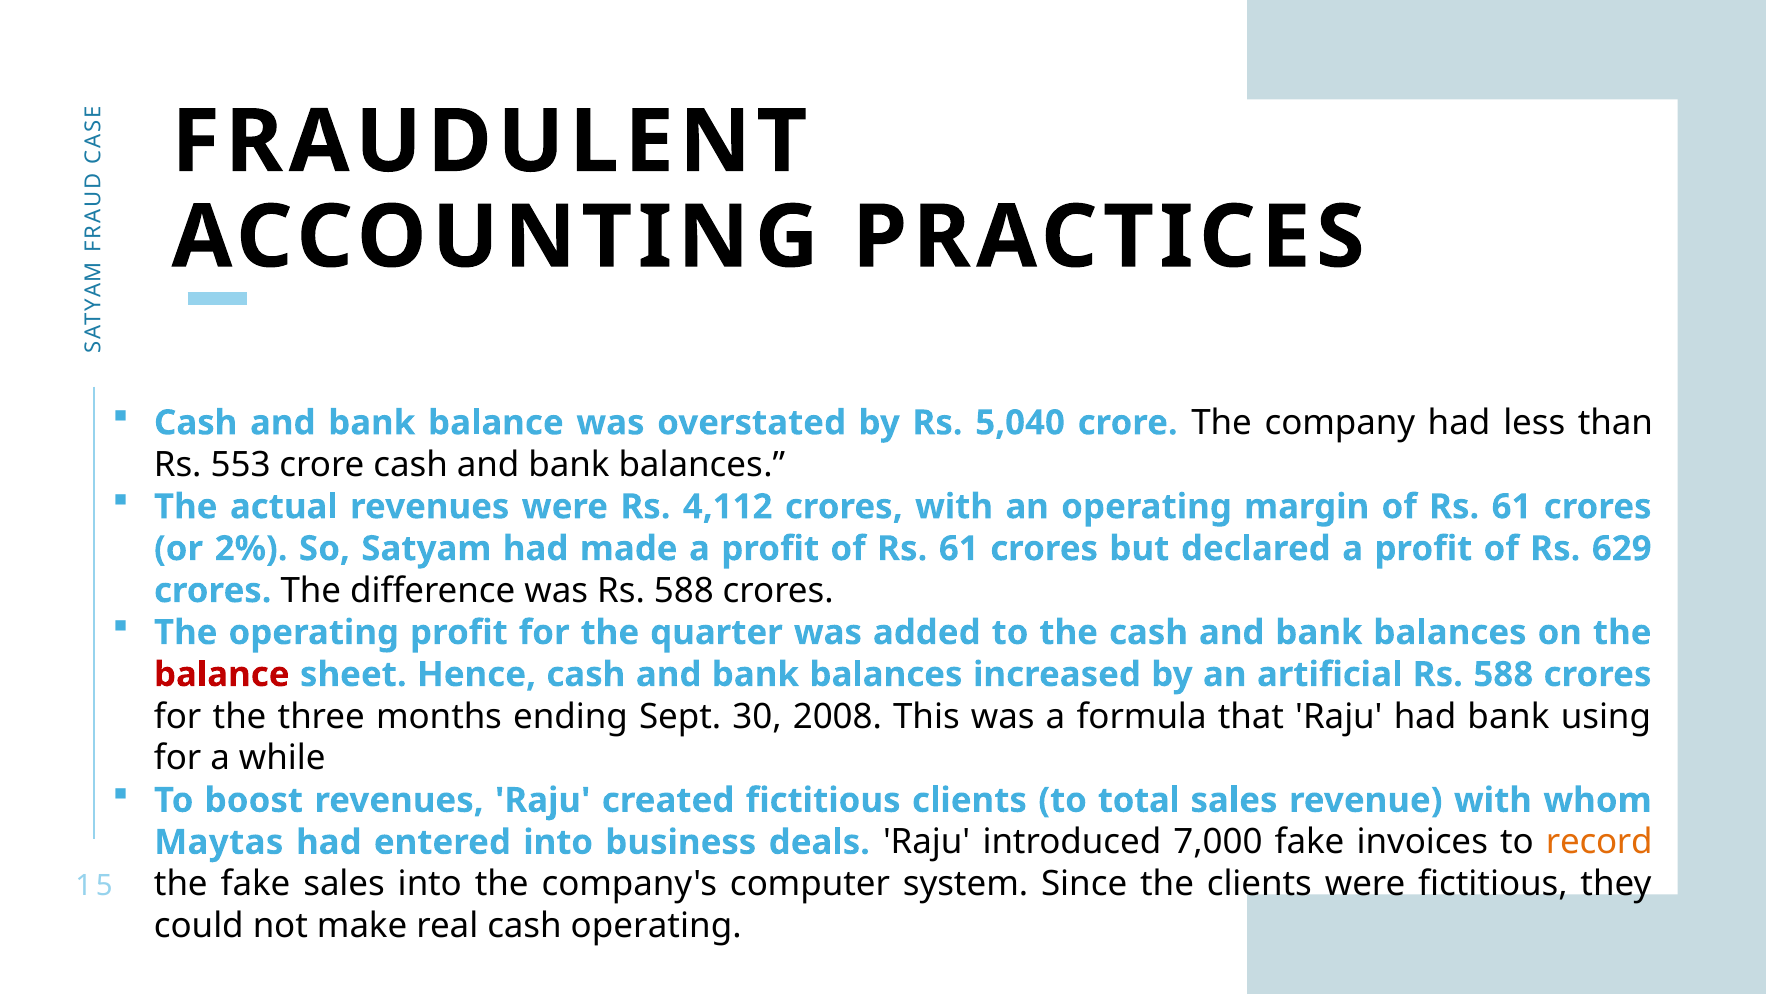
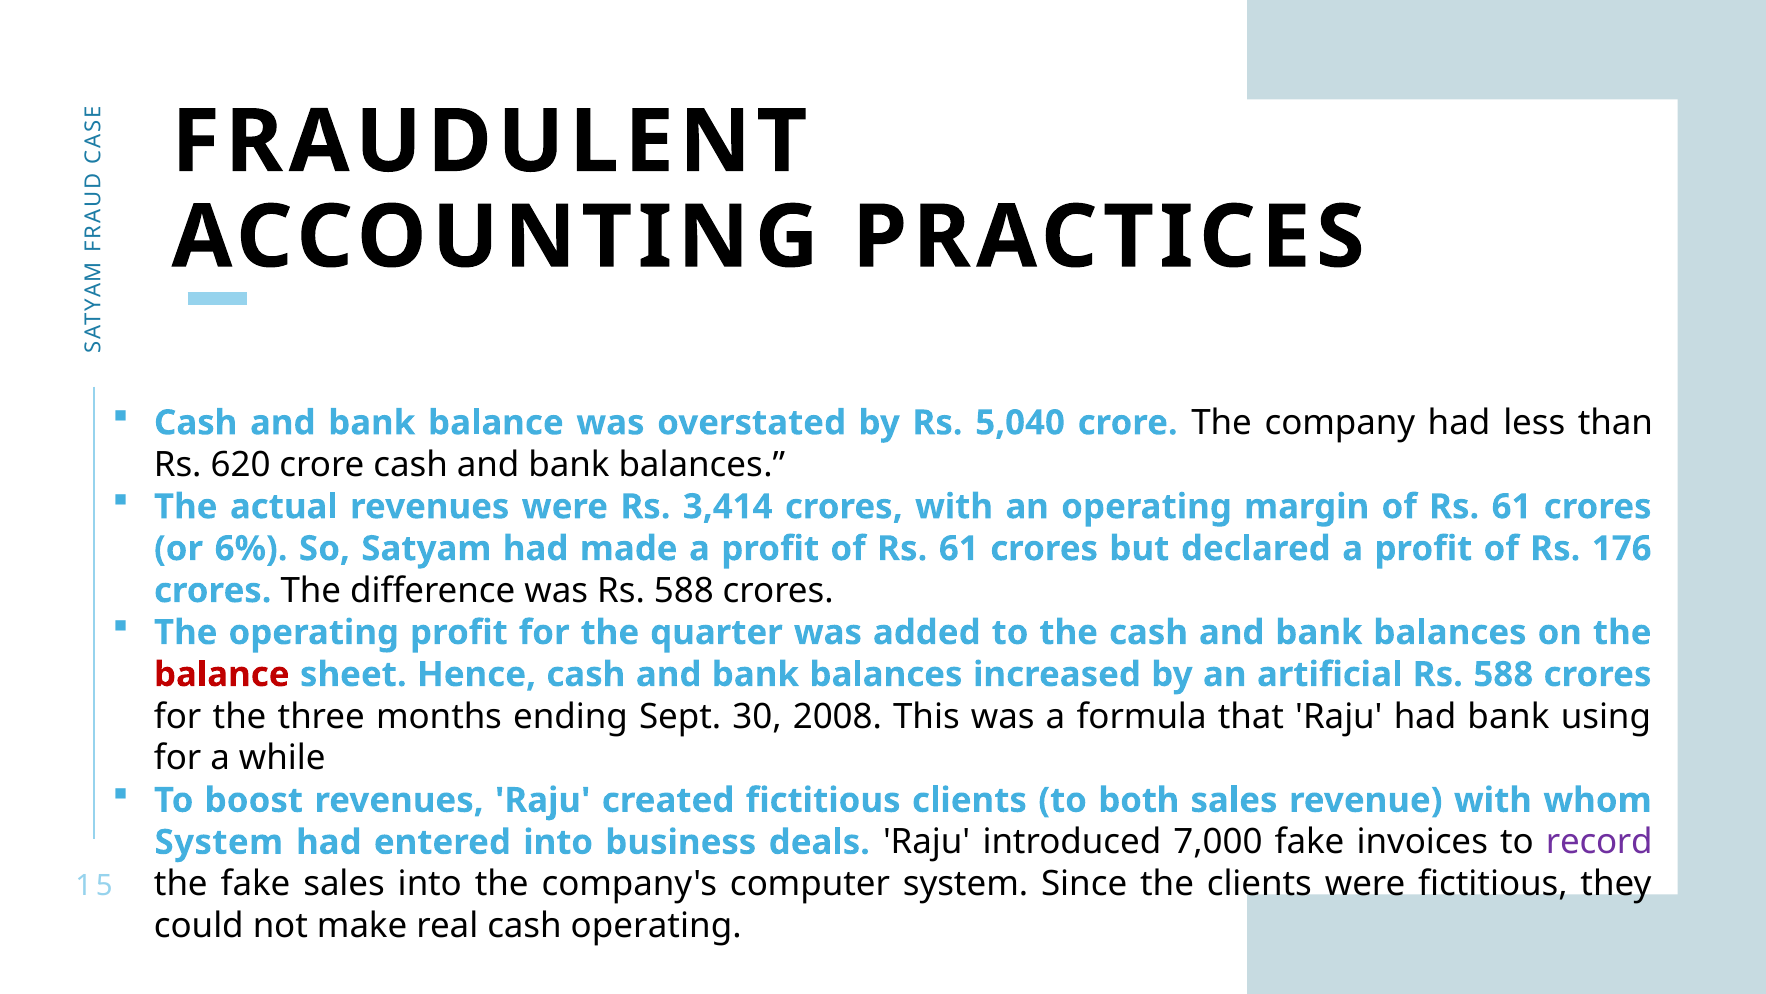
553: 553 -> 620
4,112: 4,112 -> 3,414
2%: 2% -> 6%
629: 629 -> 176
total: total -> both
Maytas at (219, 842): Maytas -> System
record colour: orange -> purple
